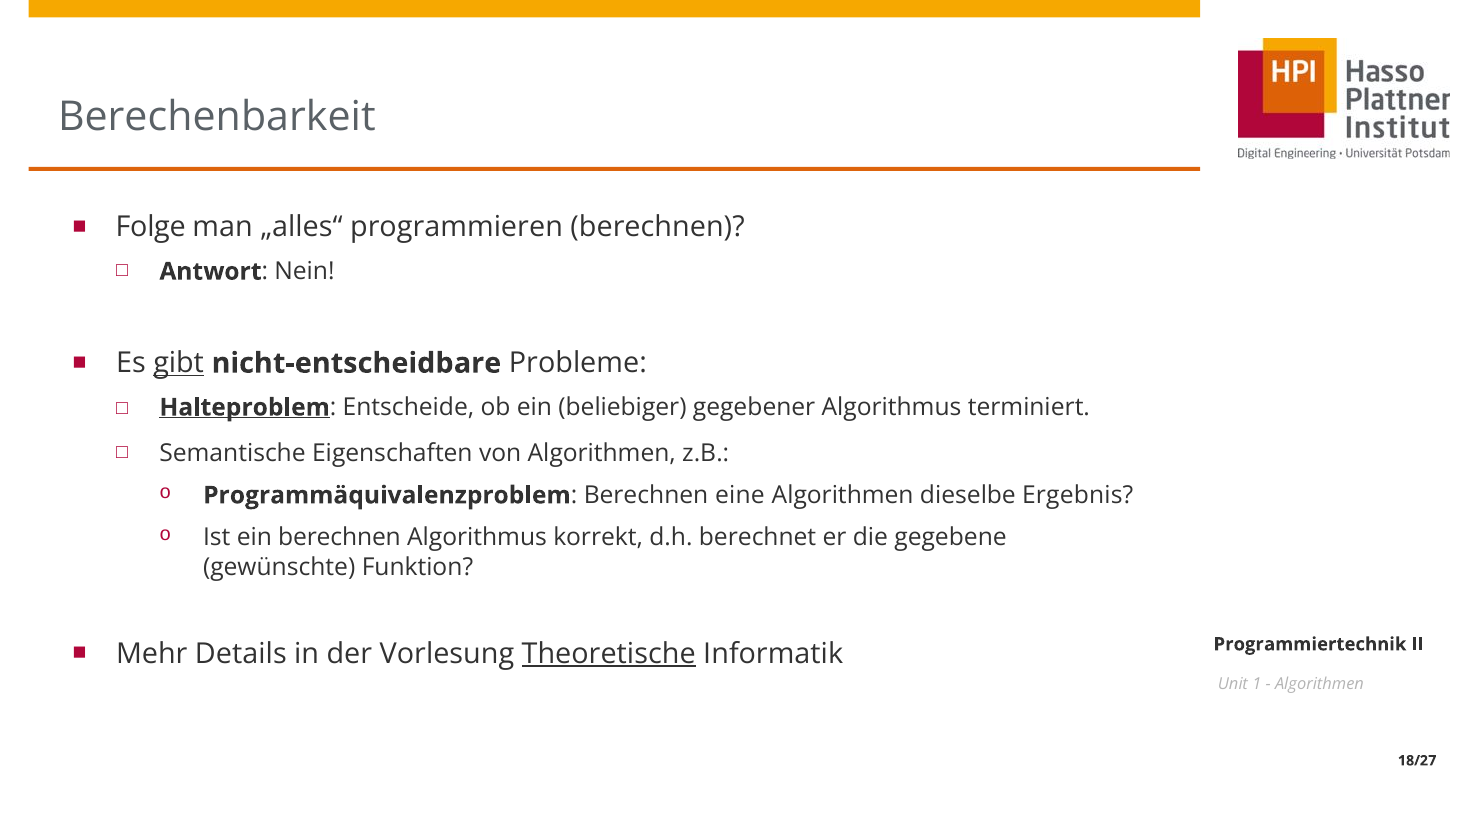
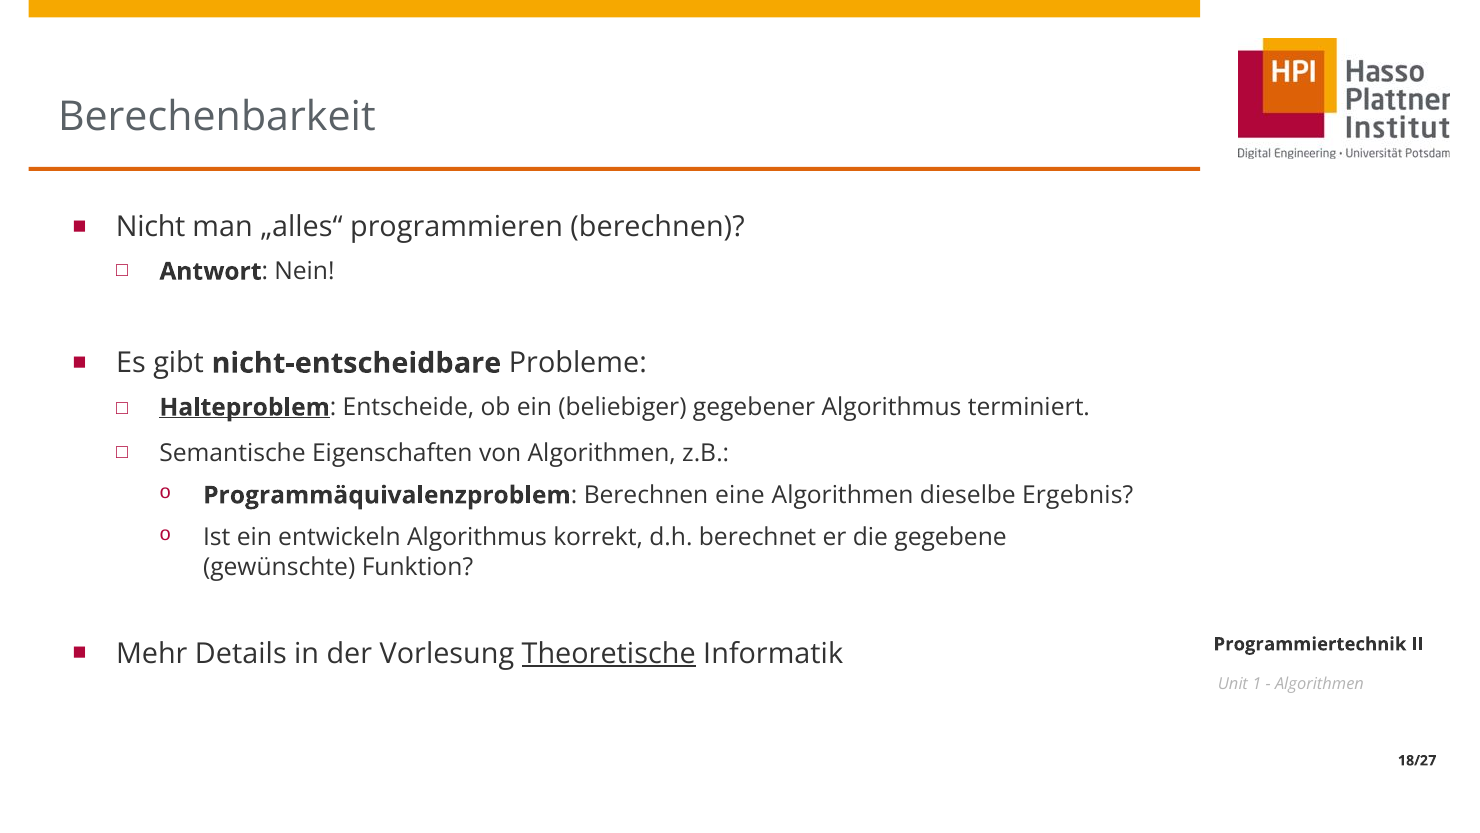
Folge: Folge -> Nicht
gibt underline: present -> none
ein berechnen: berechnen -> entwickeln
